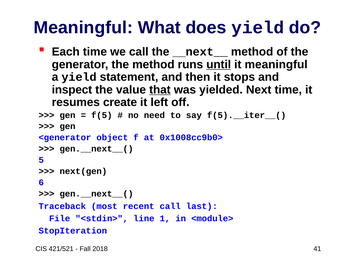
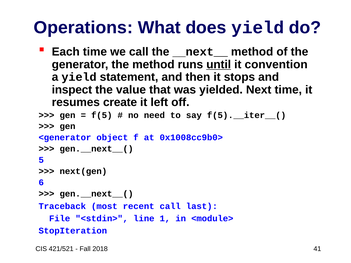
Meaningful at (83, 28): Meaningful -> Operations
it meaningful: meaningful -> convention
that underline: present -> none
